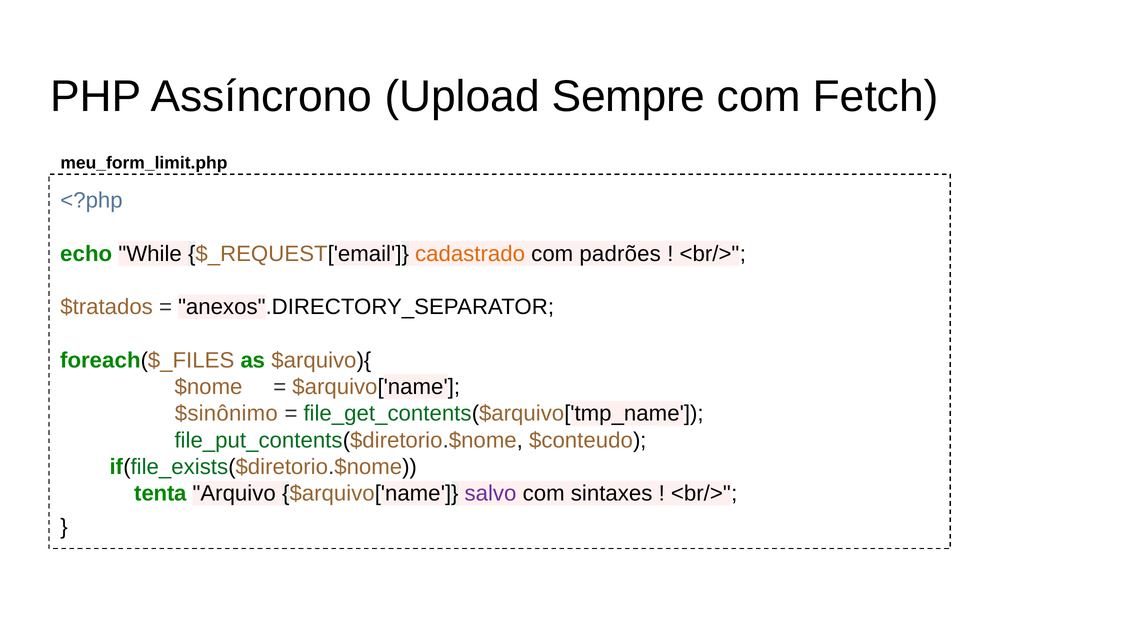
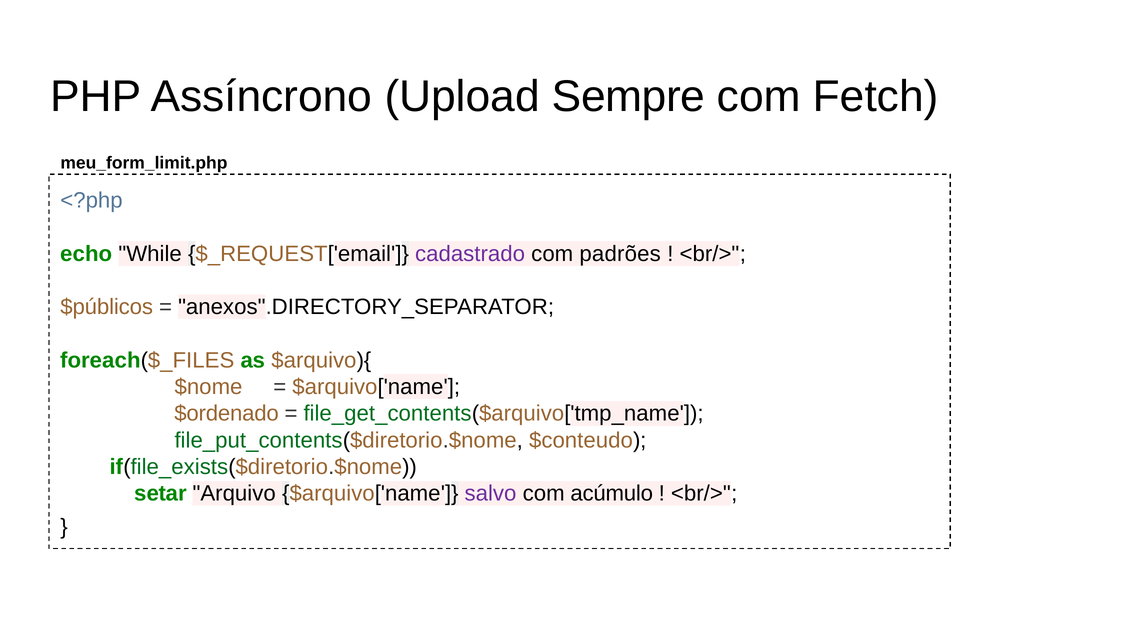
cadastrado colour: orange -> purple
$tratados: $tratados -> $públicos
$sinônimo: $sinônimo -> $ordenado
tenta: tenta -> setar
sintaxes: sintaxes -> acúmulo
